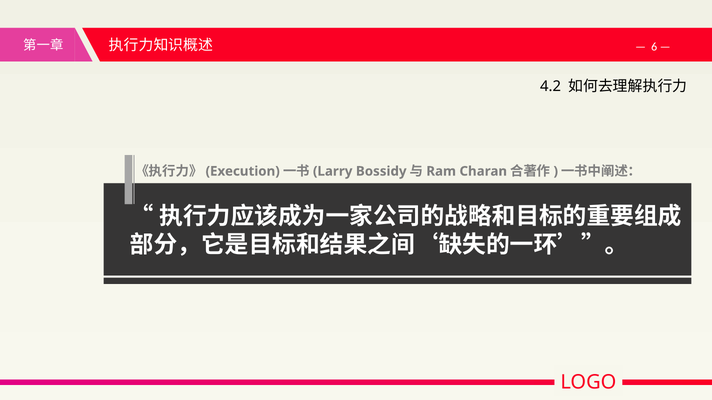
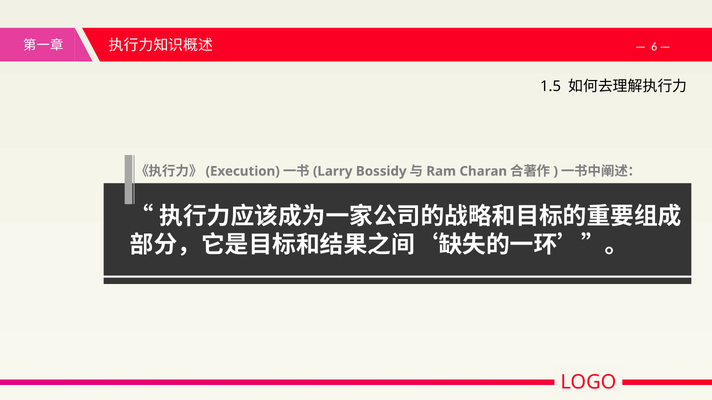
4.2: 4.2 -> 1.5
